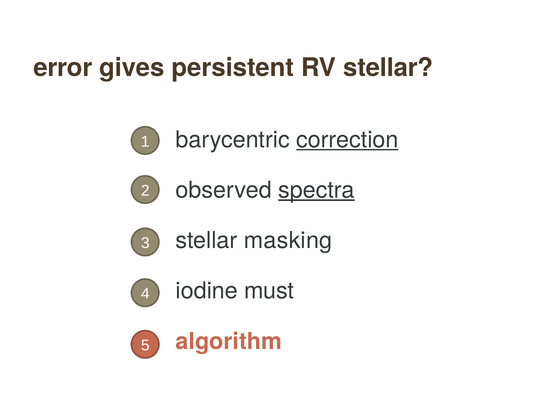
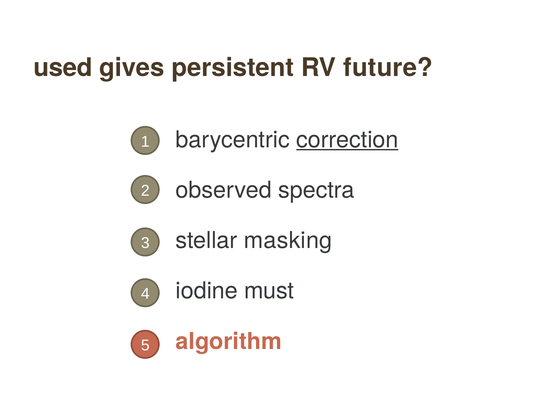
error: error -> used
RV stellar: stellar -> future
spectra underline: present -> none
